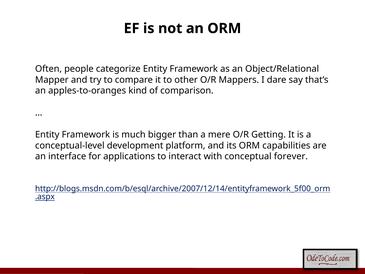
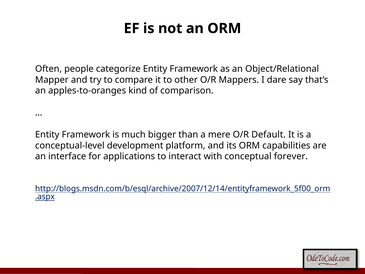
Getting: Getting -> Default
